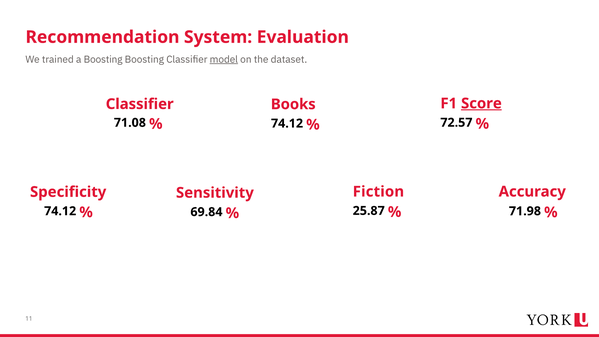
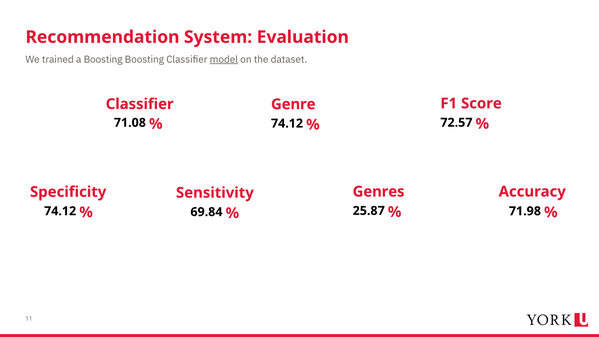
Score underline: present -> none
Books: Books -> Genre
Fiction: Fiction -> Genres
